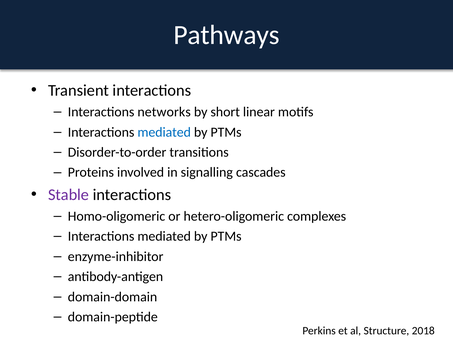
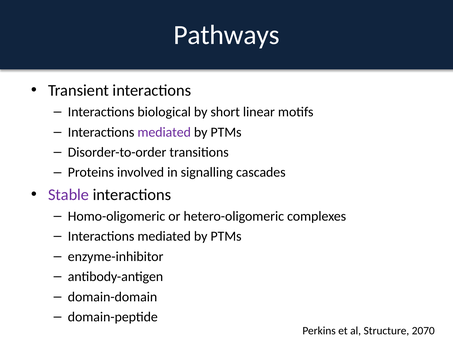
networks: networks -> biological
mediated at (164, 132) colour: blue -> purple
2018: 2018 -> 2070
